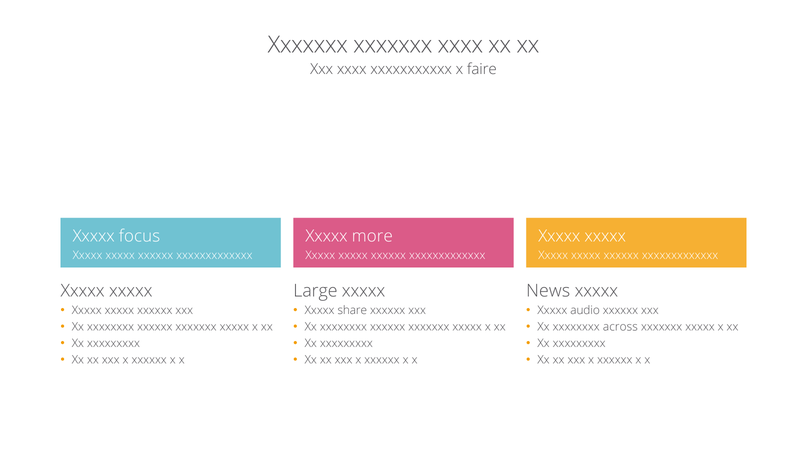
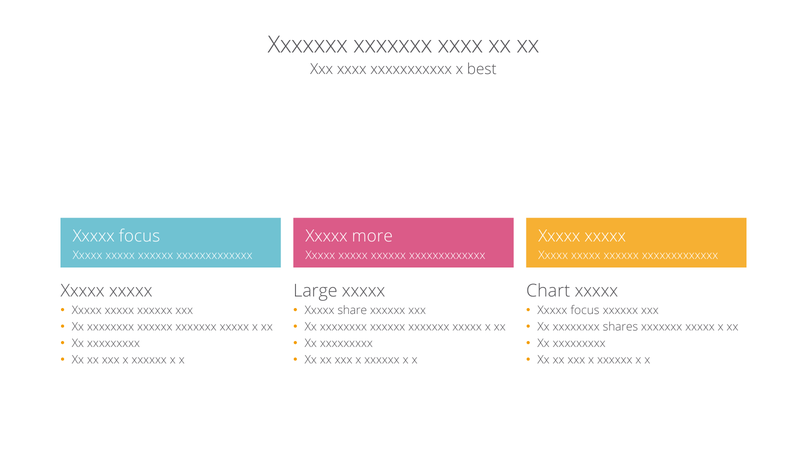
faire: faire -> best
News: News -> Chart
audio at (585, 310): audio -> focus
across: across -> shares
